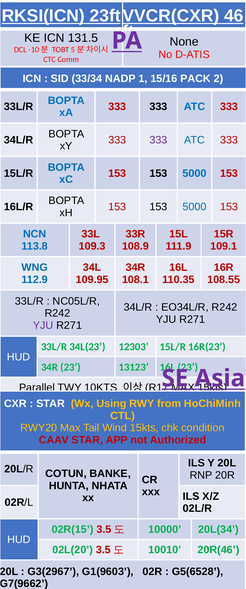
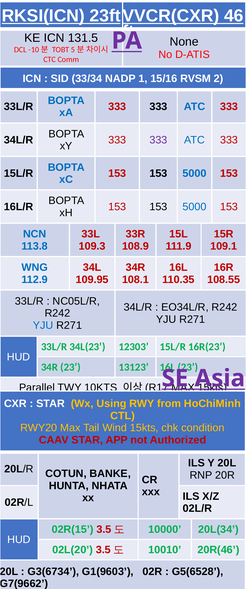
PACK: PACK -> RVSM
YJU at (43, 325) colour: purple -> blue
G3(2967: G3(2967 -> G3(6734
